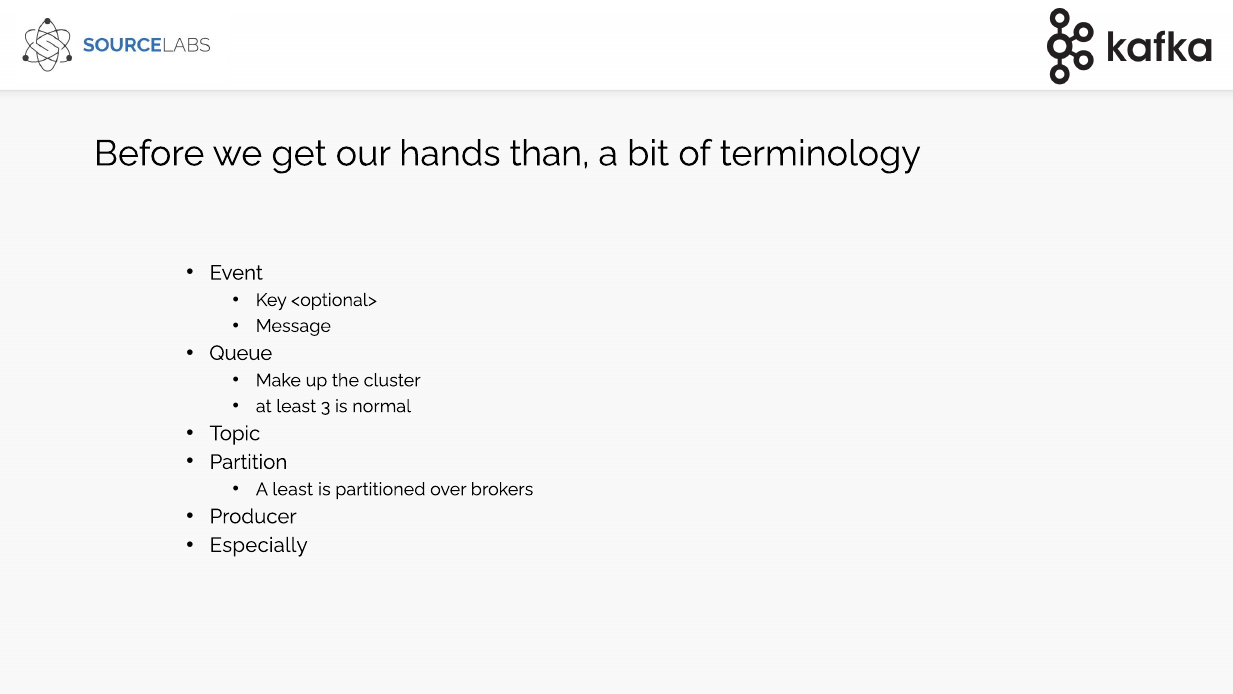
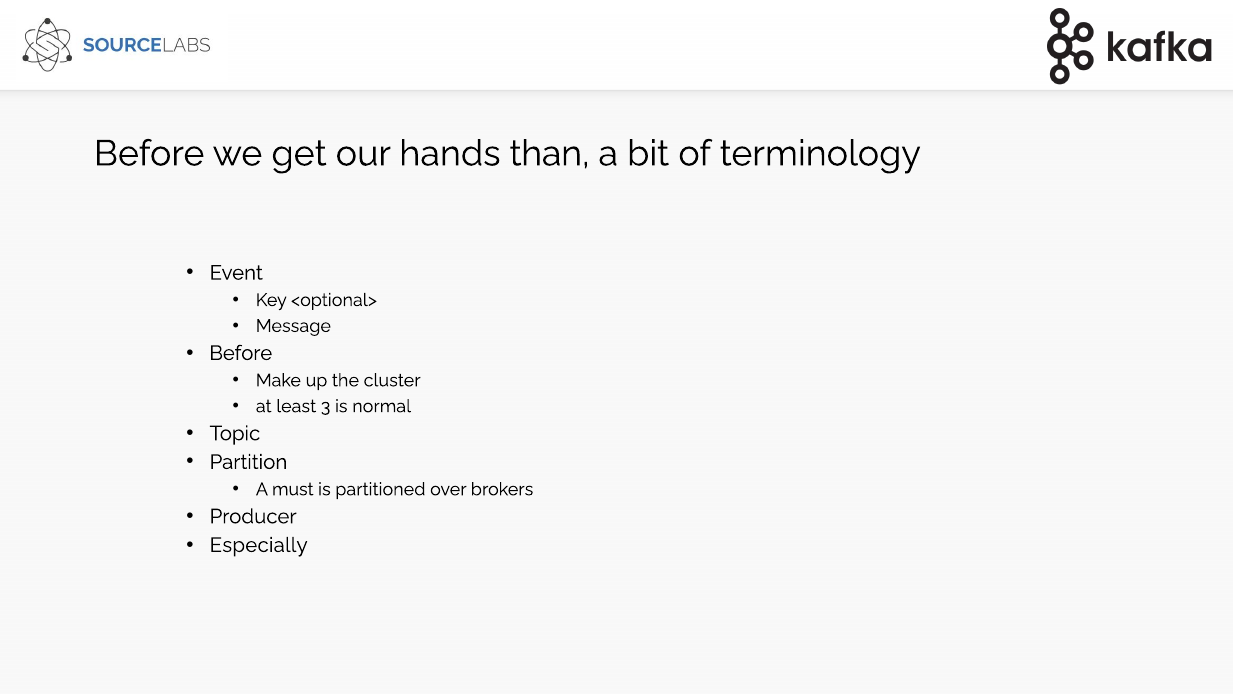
Queue at (241, 353): Queue -> Before
A least: least -> must
